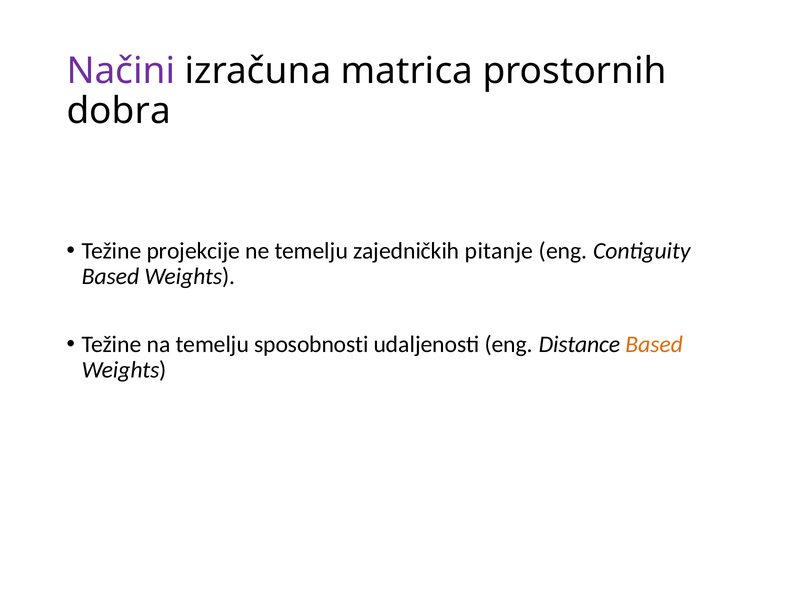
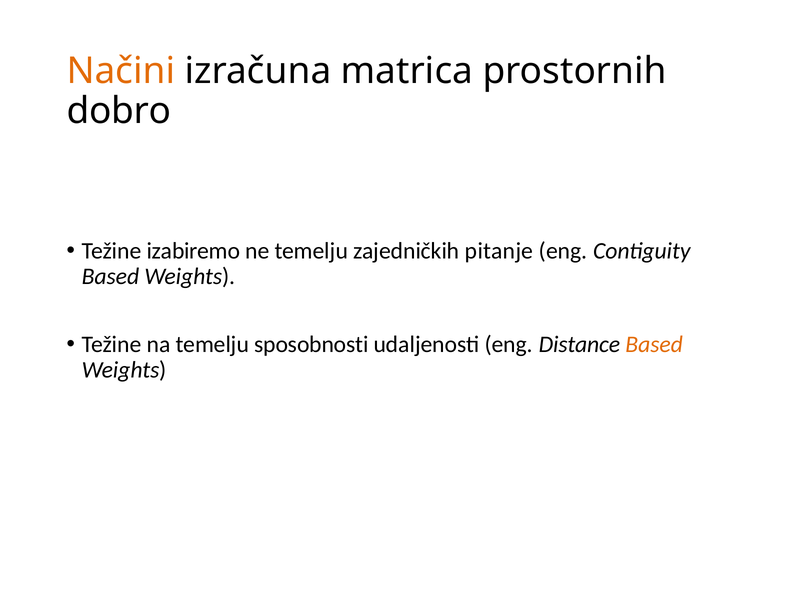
Načini colour: purple -> orange
dobra: dobra -> dobro
projekcije: projekcije -> izabiremo
